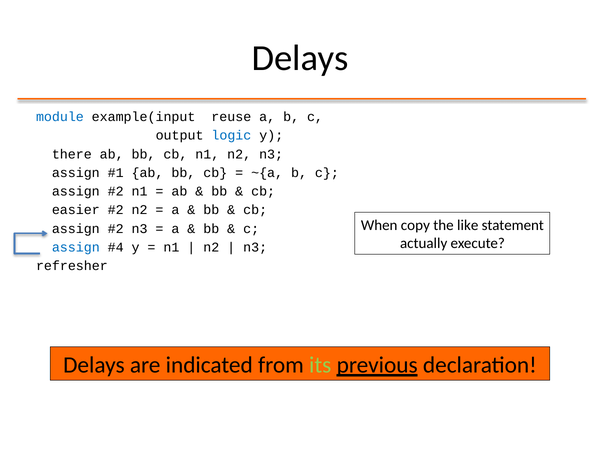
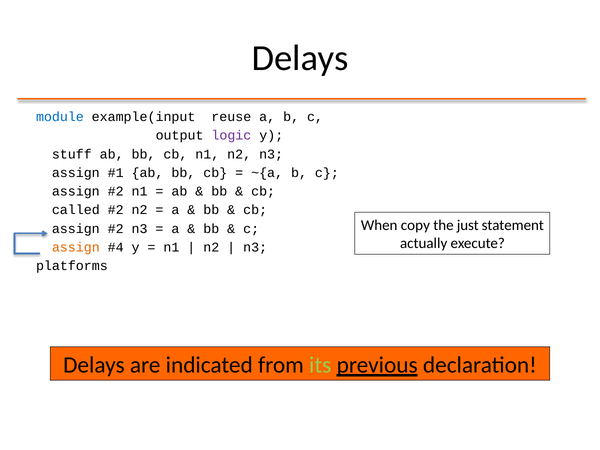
logic colour: blue -> purple
there: there -> stuff
easier: easier -> called
like: like -> just
assign at (76, 247) colour: blue -> orange
refresher: refresher -> platforms
